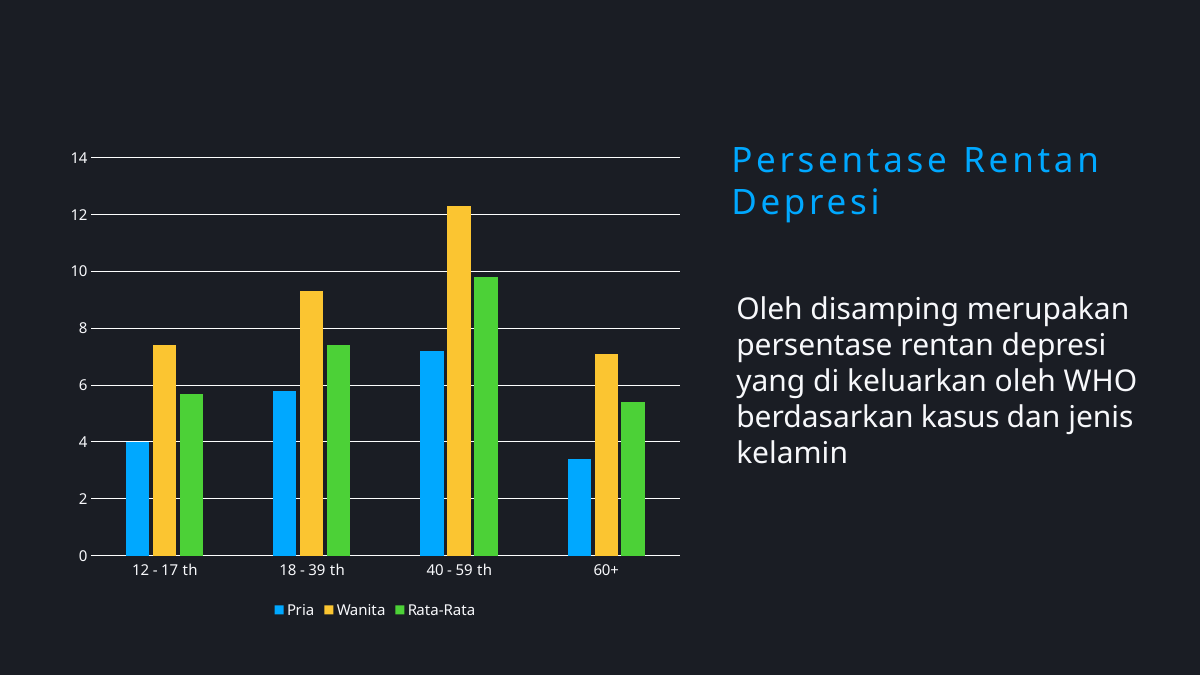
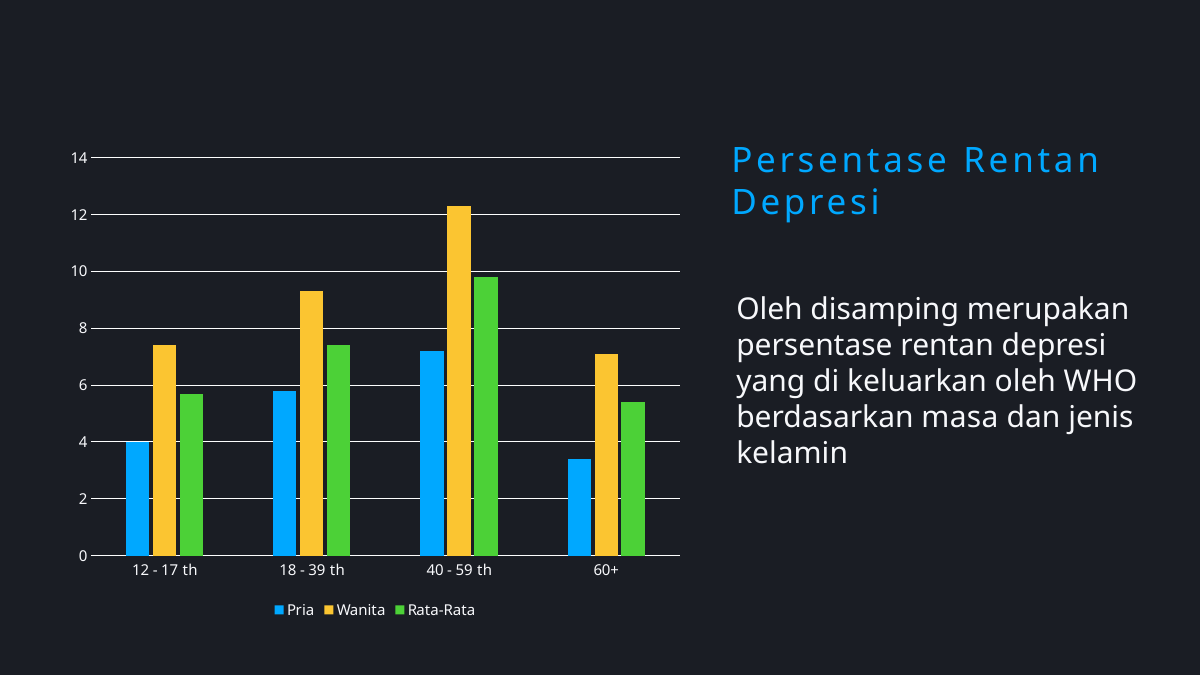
kasus: kasus -> masa
